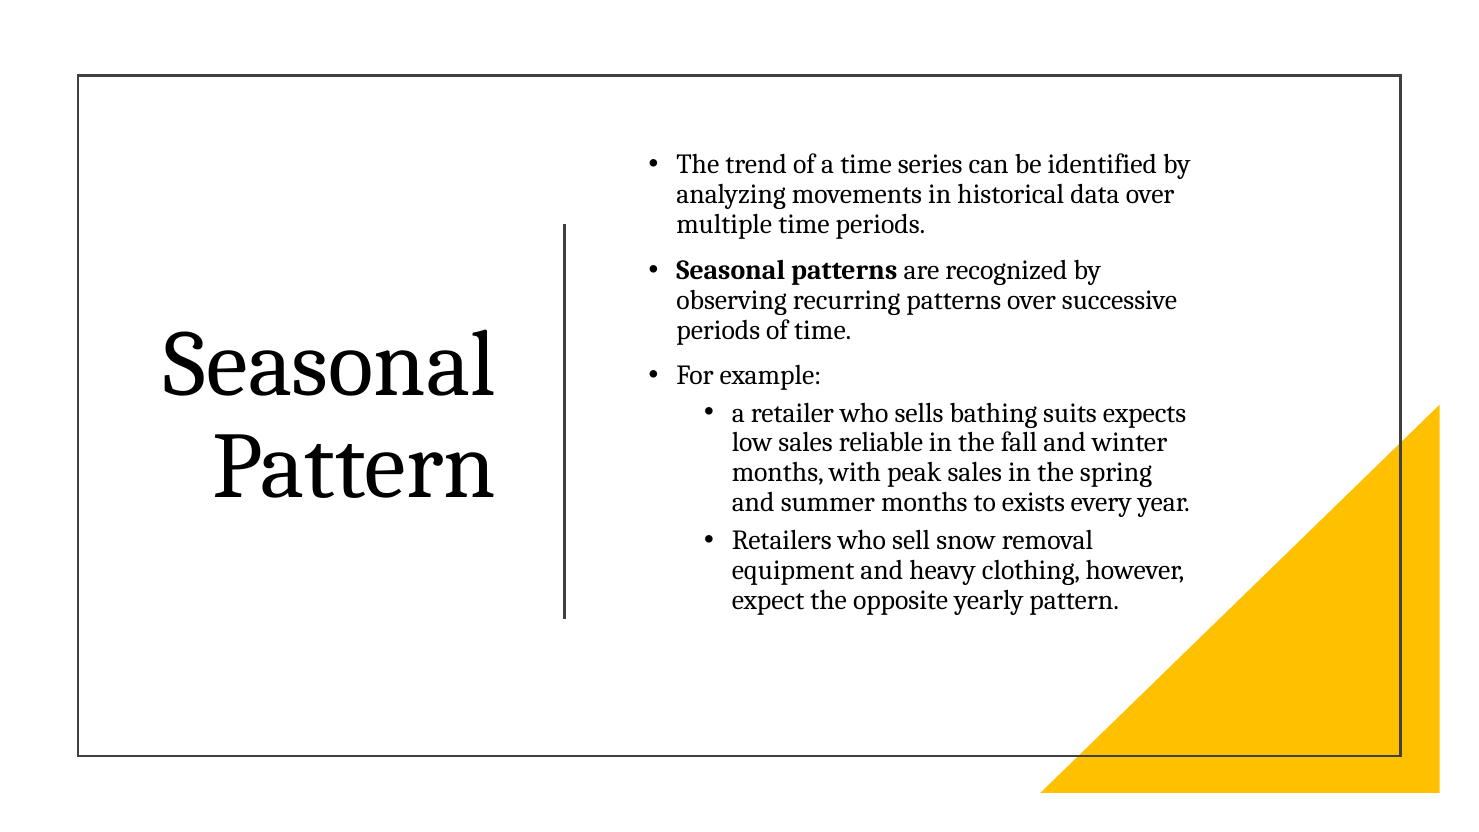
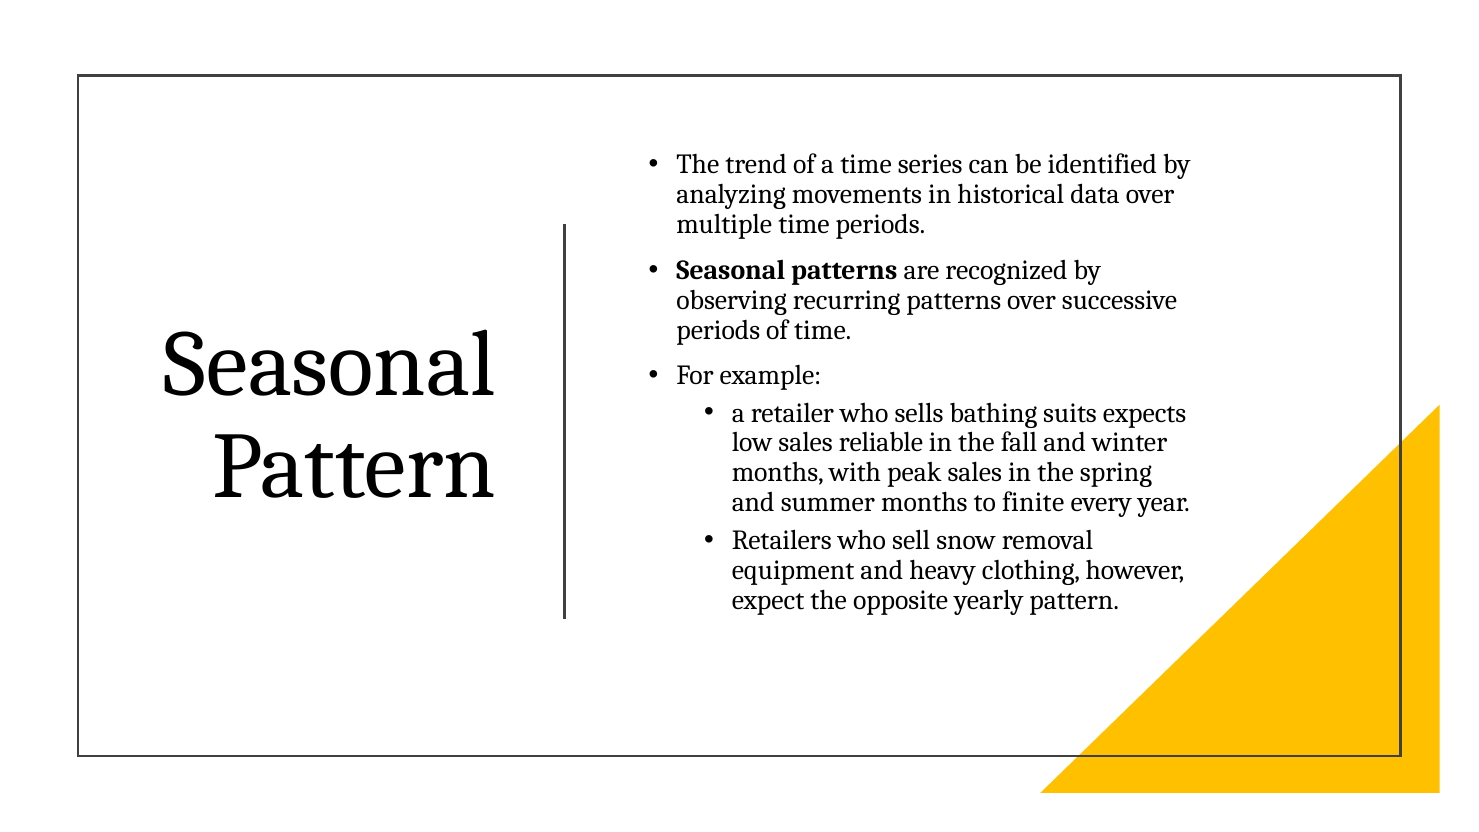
exists: exists -> finite
